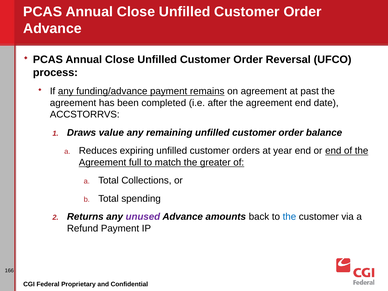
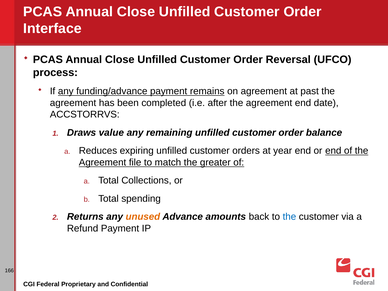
Advance at (52, 29): Advance -> Interface
full: full -> file
unused colour: purple -> orange
